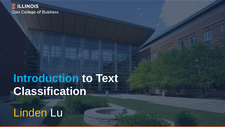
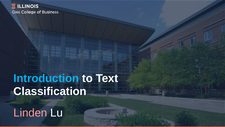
Linden colour: yellow -> pink
